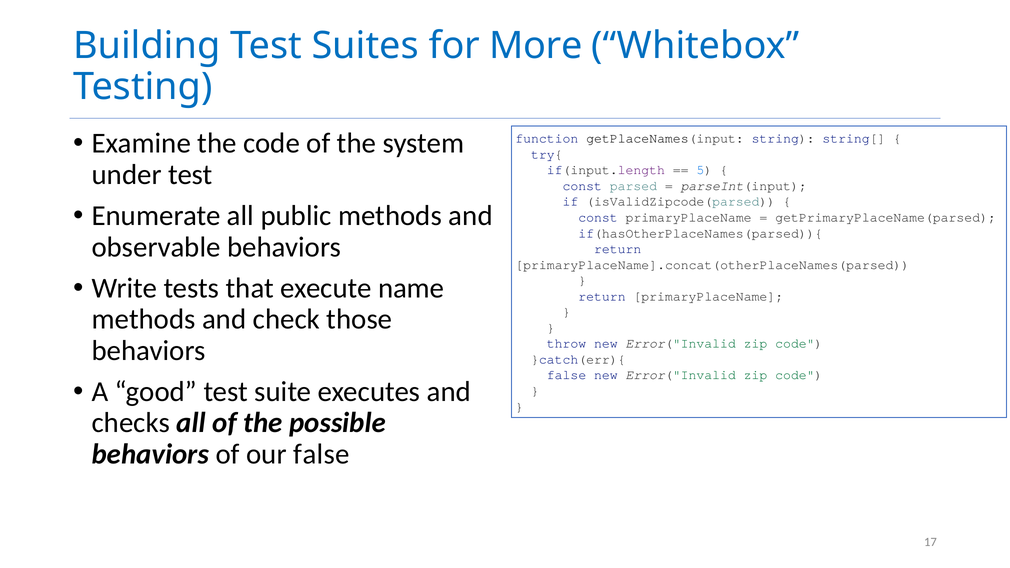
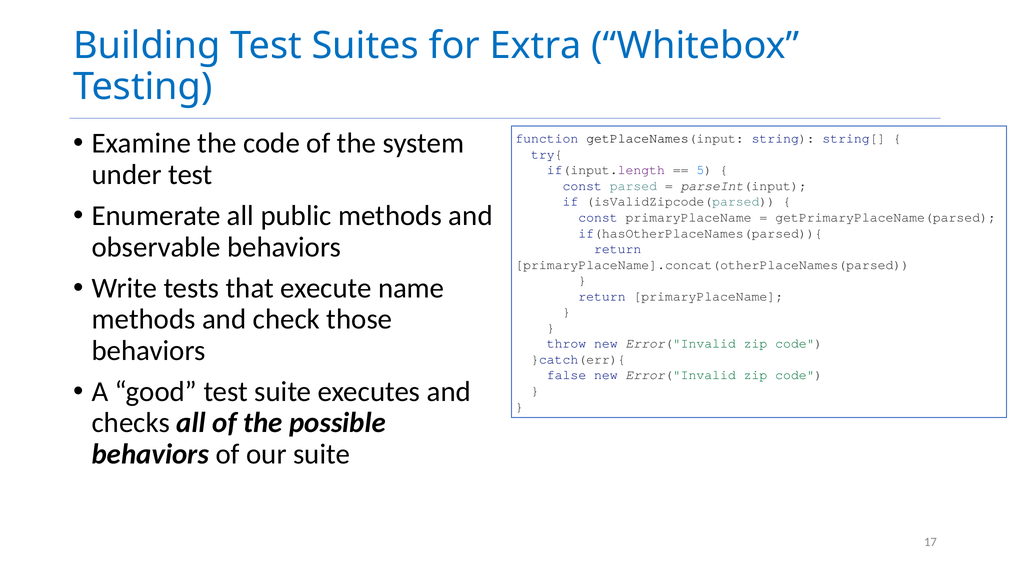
More: More -> Extra
our false: false -> suite
